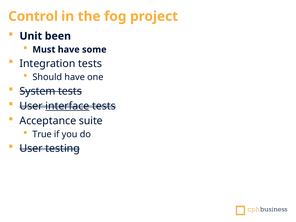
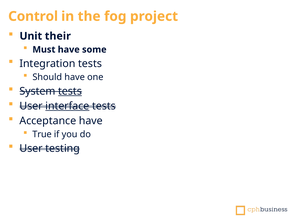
been: been -> their
tests at (70, 91) underline: none -> present
Acceptance suite: suite -> have
